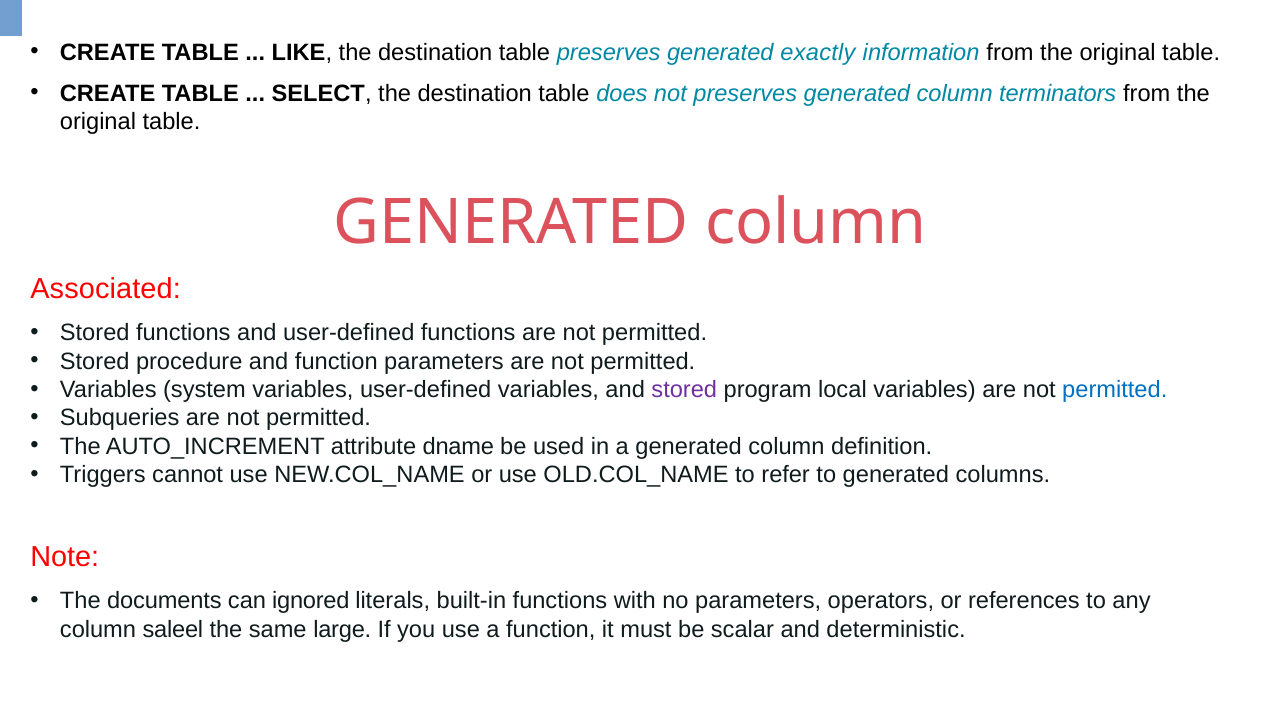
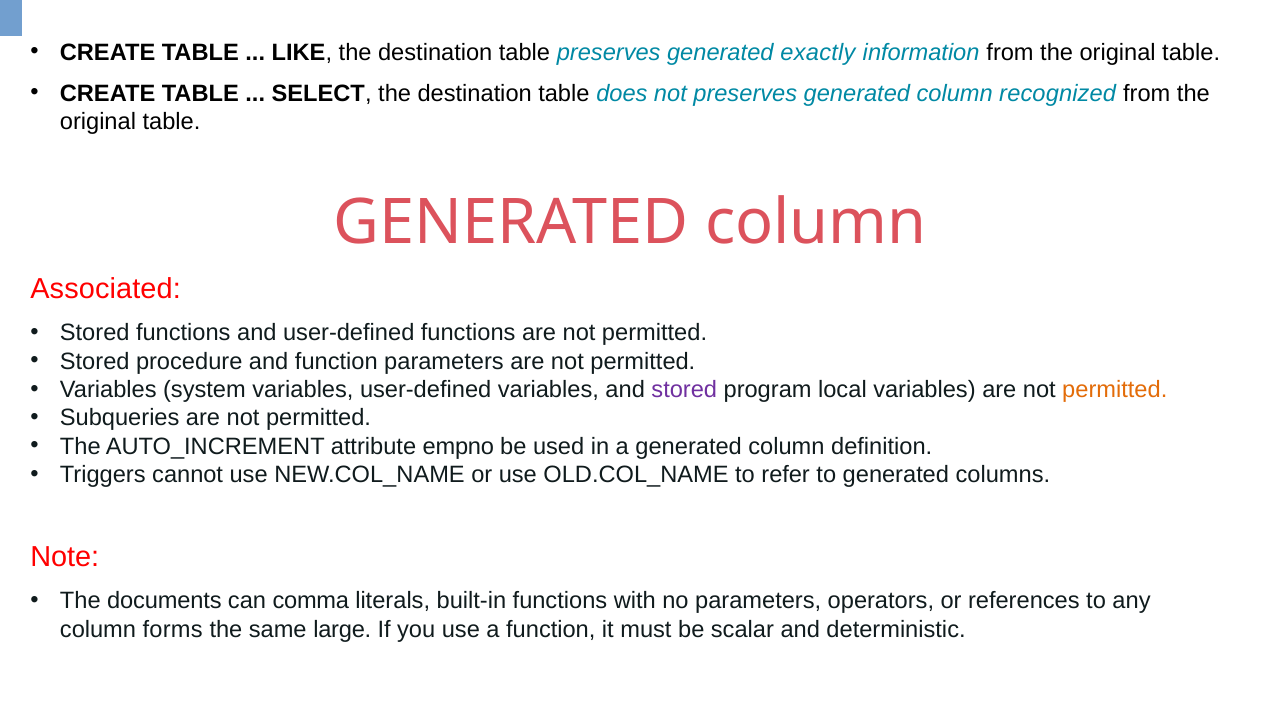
terminators: terminators -> recognized
permitted at (1115, 390) colour: blue -> orange
dname: dname -> empno
ignored: ignored -> comma
saleel: saleel -> forms
